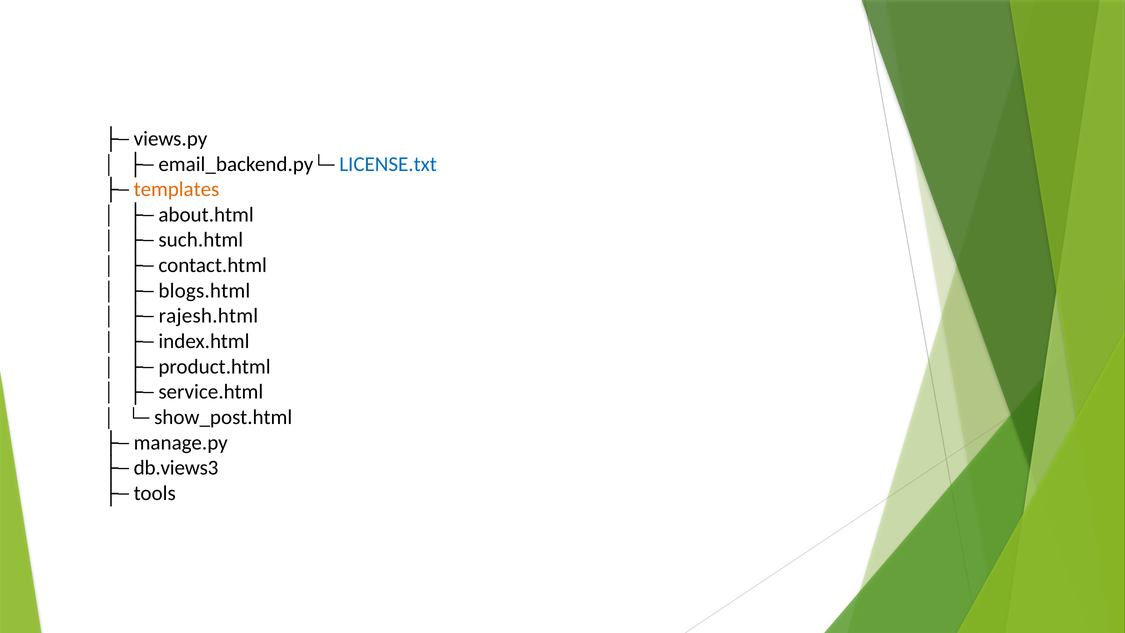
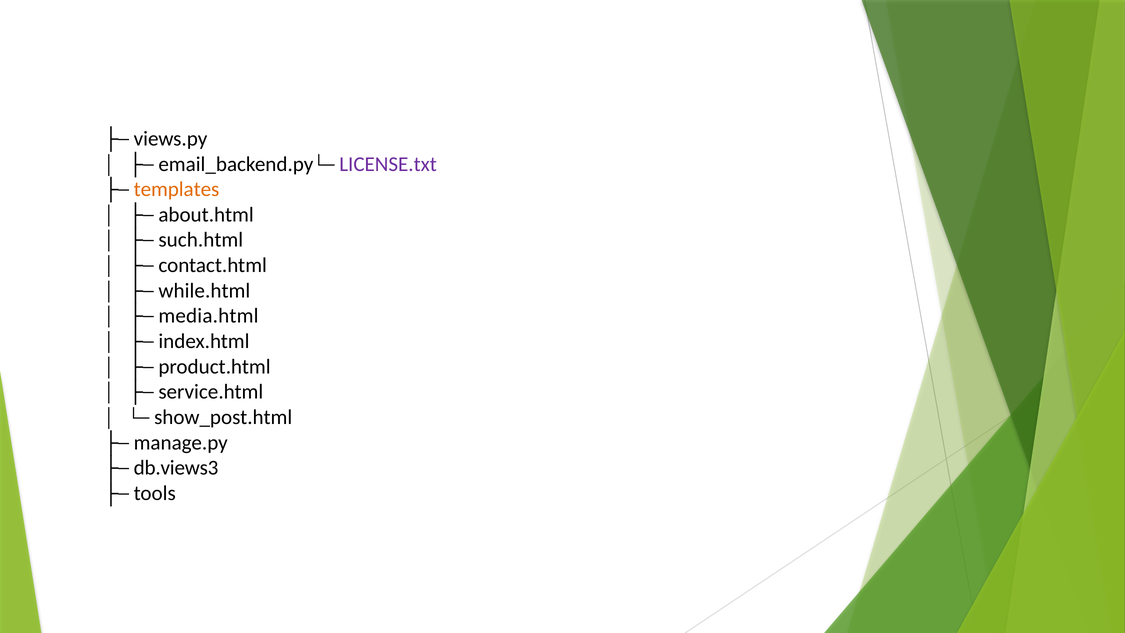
LICENSE.txt colour: blue -> purple
blogs.html: blogs.html -> while.html
rajesh.html: rajesh.html -> media.html
